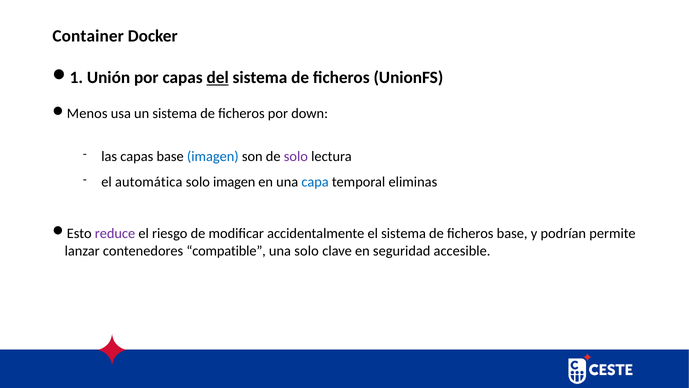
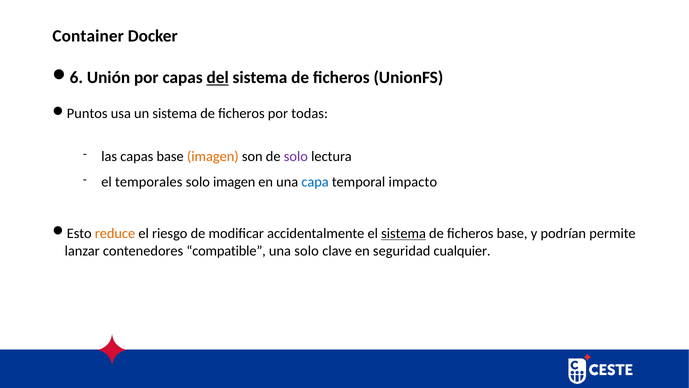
1: 1 -> 6
Menos: Menos -> Puntos
down: down -> todas
imagen at (213, 156) colour: blue -> orange
automática: automática -> temporales
eliminas: eliminas -> impacto
reduce colour: purple -> orange
sistema at (404, 233) underline: none -> present
accesible: accesible -> cualquier
